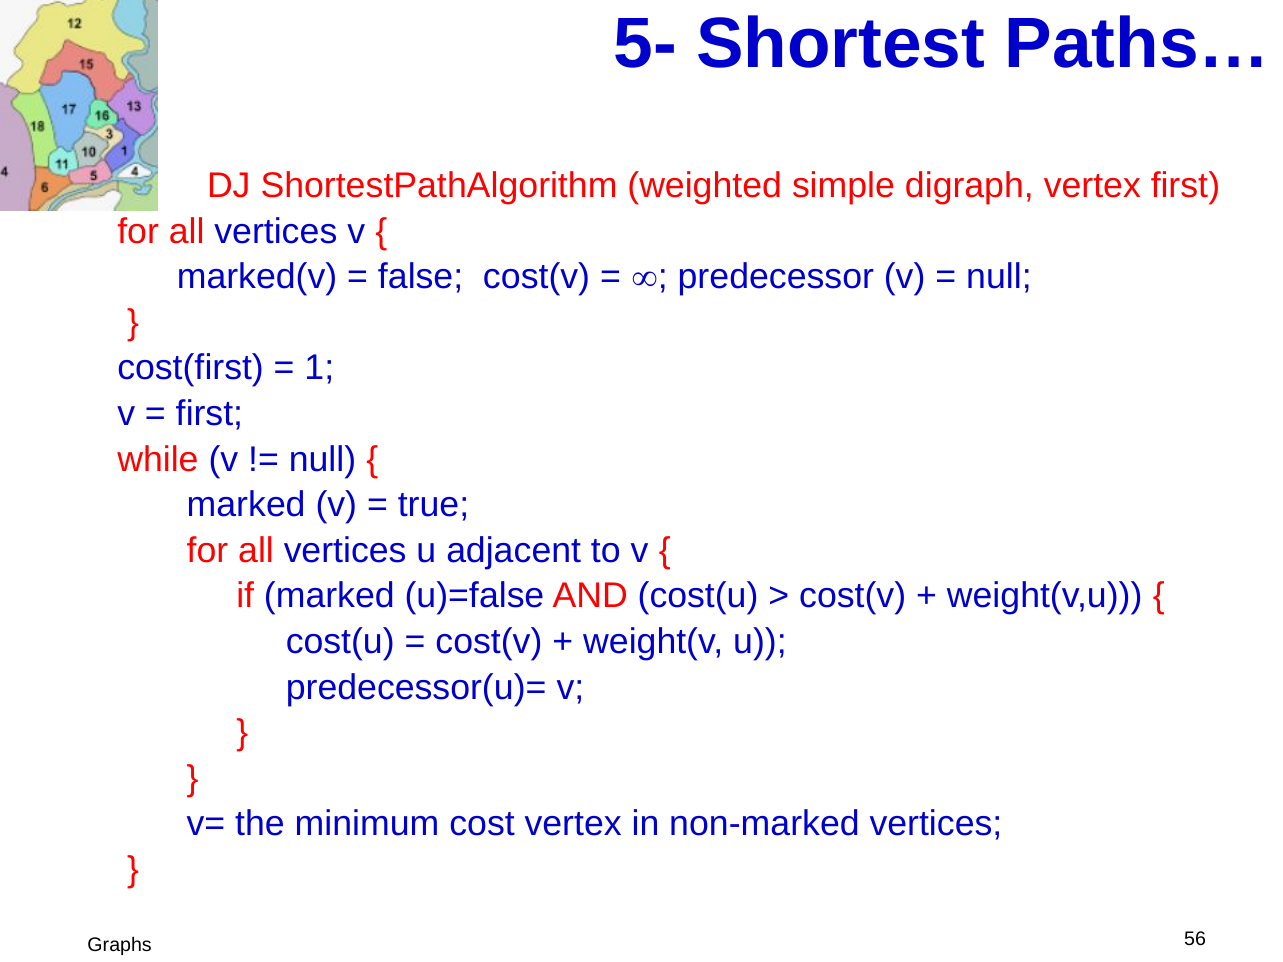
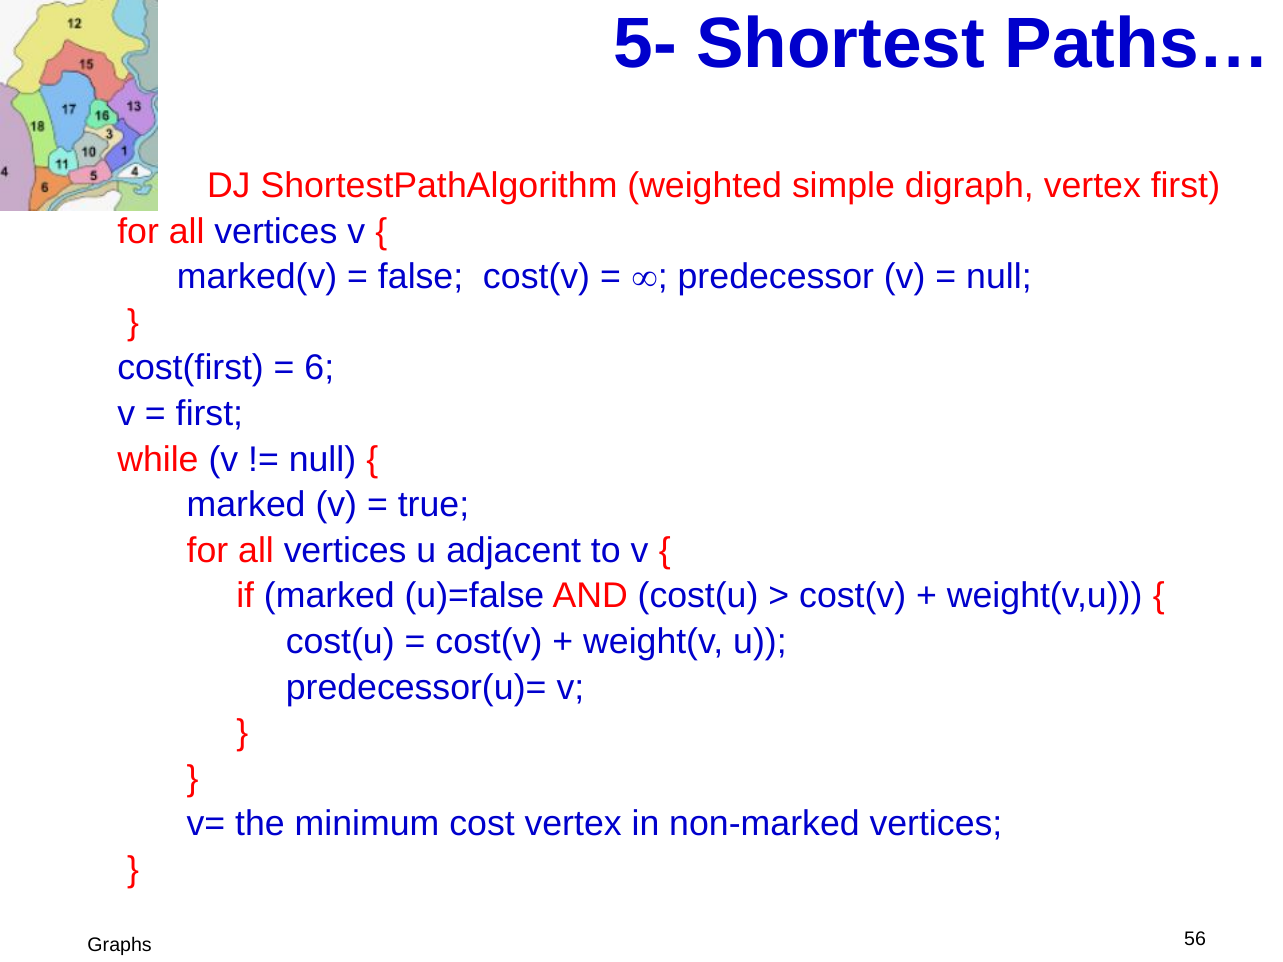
1: 1 -> 6
